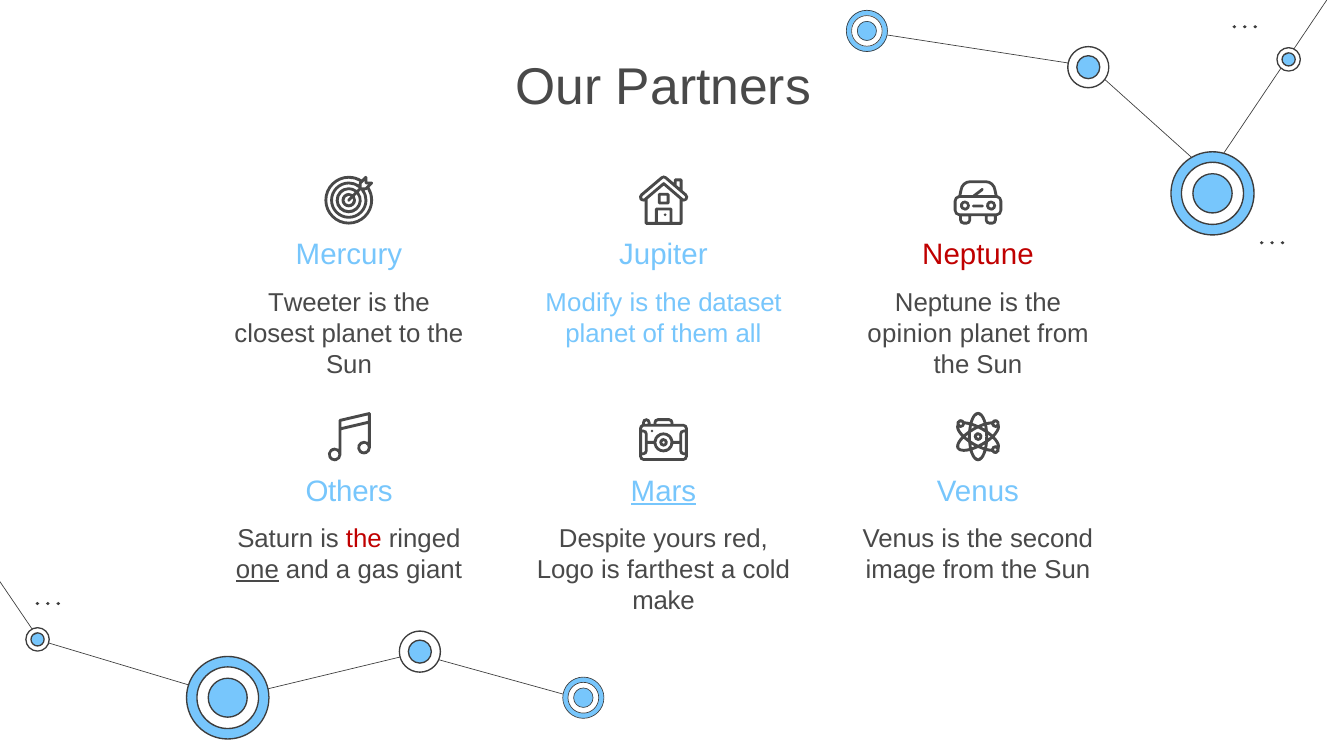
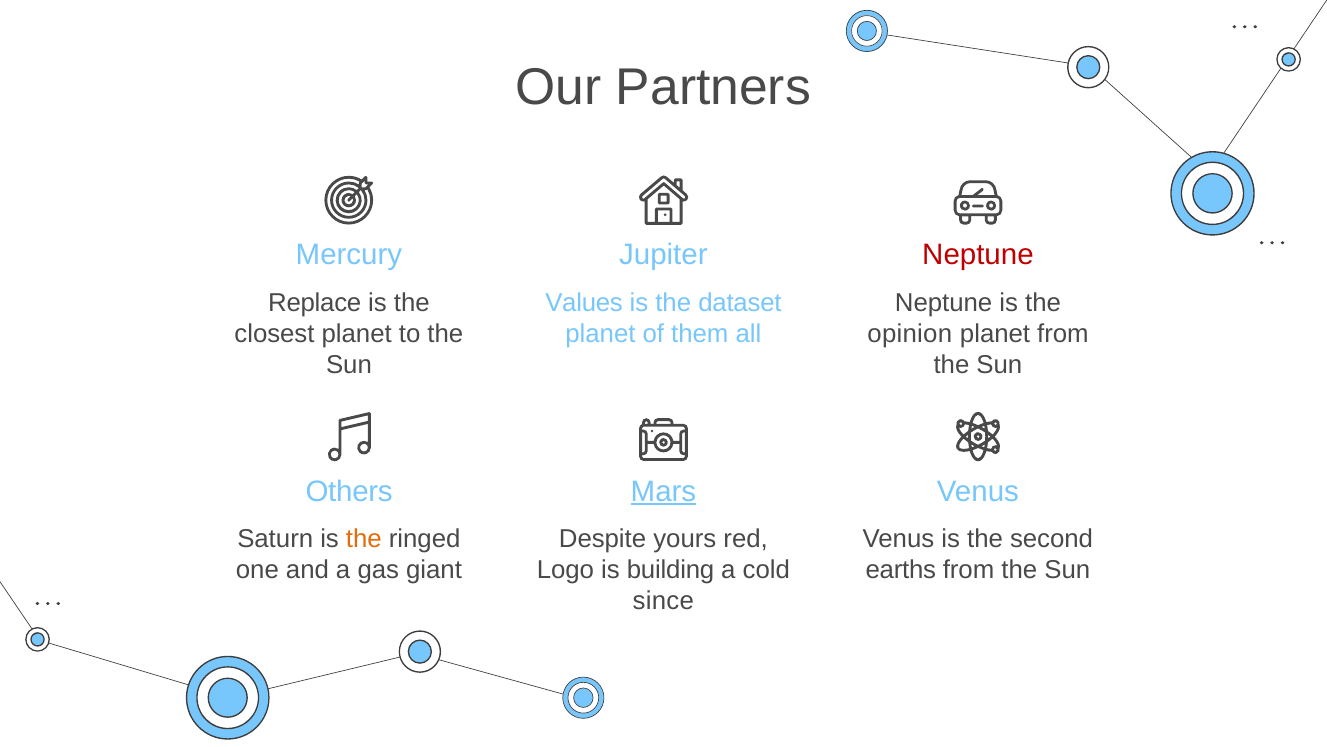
Tweeter: Tweeter -> Replace
Modify: Modify -> Values
the at (364, 539) colour: red -> orange
one underline: present -> none
farthest: farthest -> building
image: image -> earths
make: make -> since
